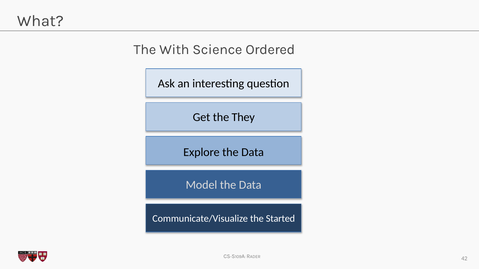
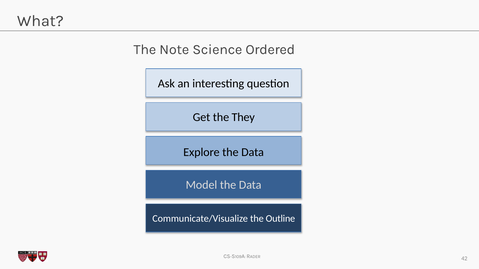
With: With -> Note
Started: Started -> Outline
